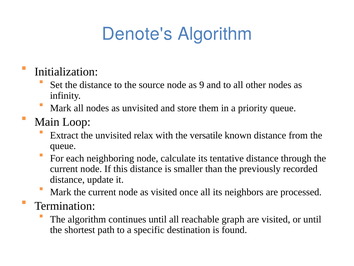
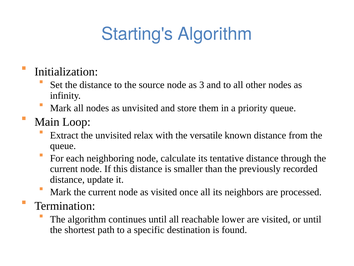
Denote's: Denote's -> Starting's
9: 9 -> 3
graph: graph -> lower
